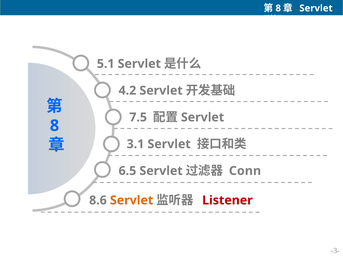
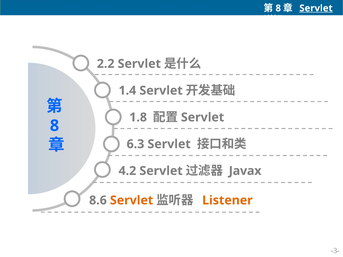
Servlet at (316, 8) underline: none -> present
5.1: 5.1 -> 2.2
4.2: 4.2 -> 1.4
7.5: 7.5 -> 1.8
3.1: 3.1 -> 6.3
6.5: 6.5 -> 4.2
Conn: Conn -> Javax
Listener colour: red -> orange
